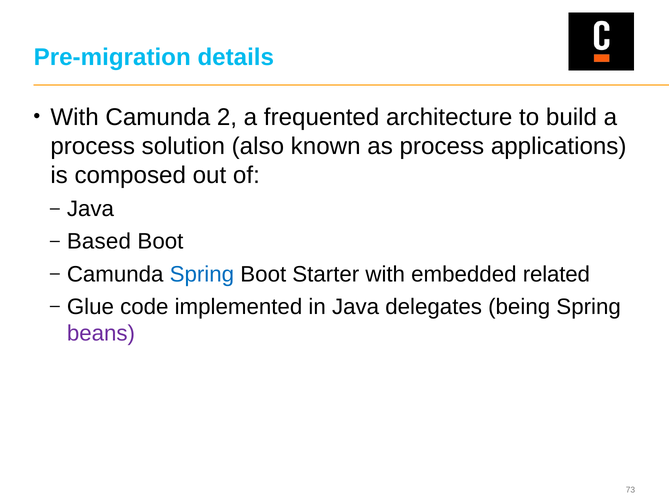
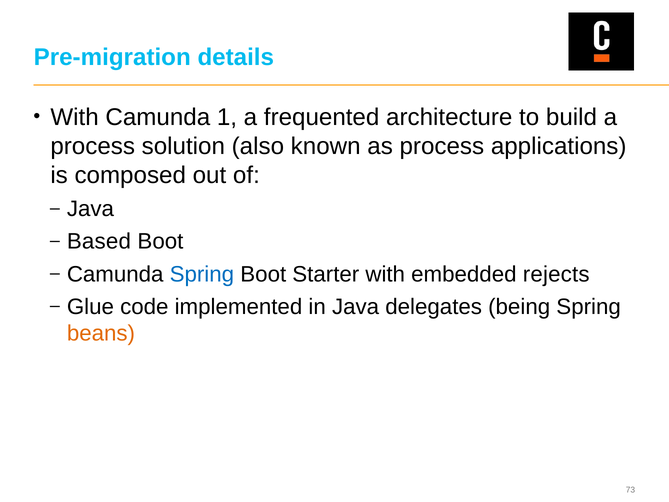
2: 2 -> 1
related: related -> rejects
beans colour: purple -> orange
